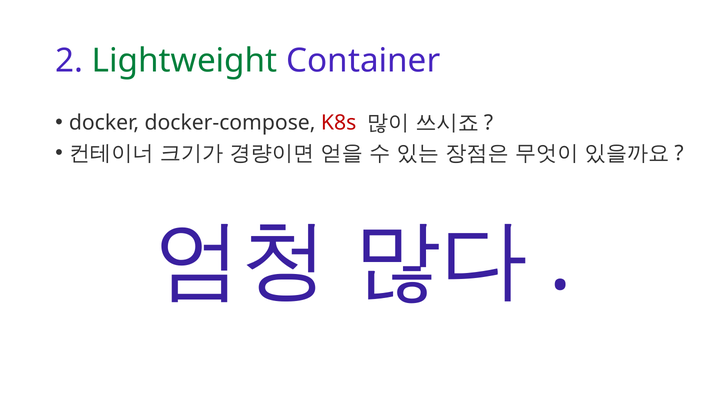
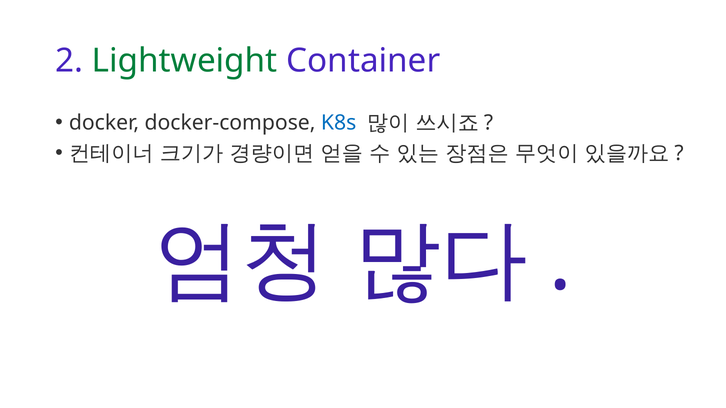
K8s colour: red -> blue
